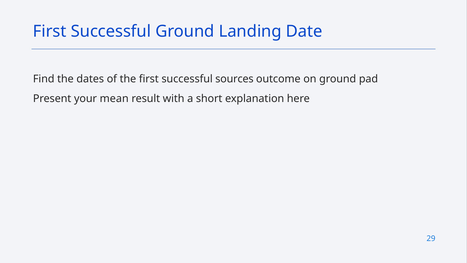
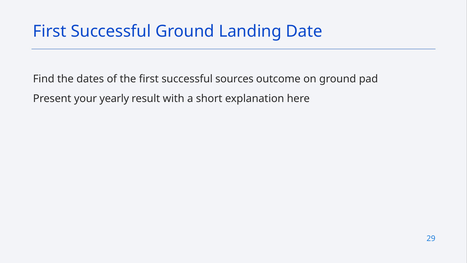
mean: mean -> yearly
